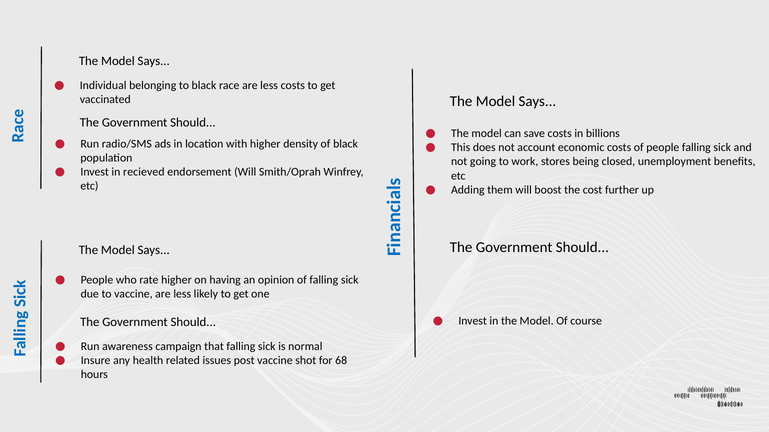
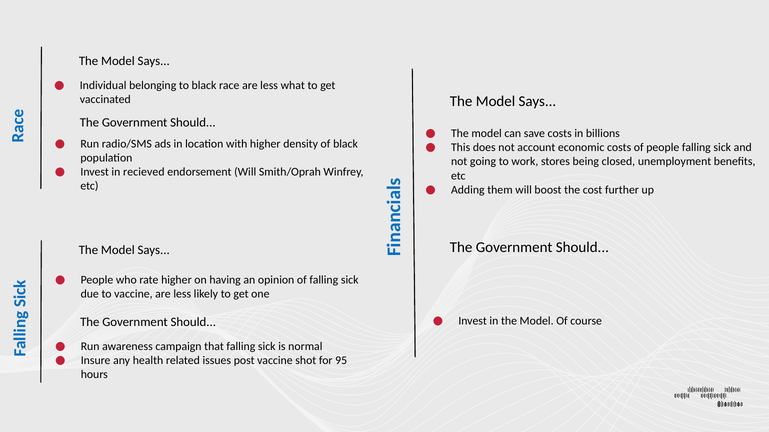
less costs: costs -> what
68: 68 -> 95
